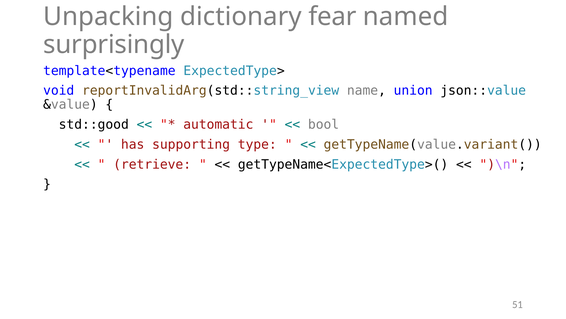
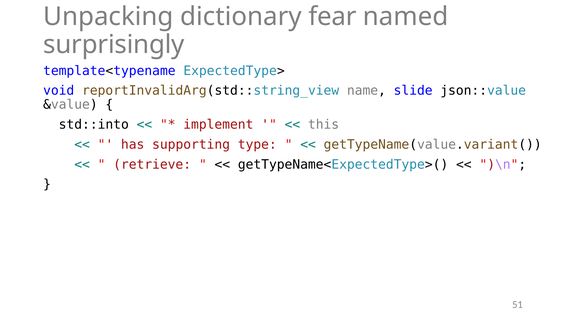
union: union -> slide
std::good: std::good -> std::into
automatic: automatic -> implement
bool: bool -> this
